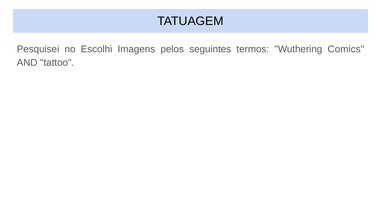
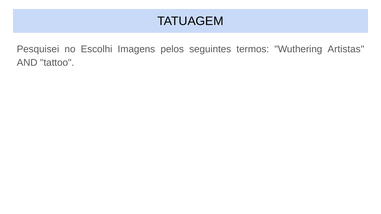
Comics: Comics -> Artistas
